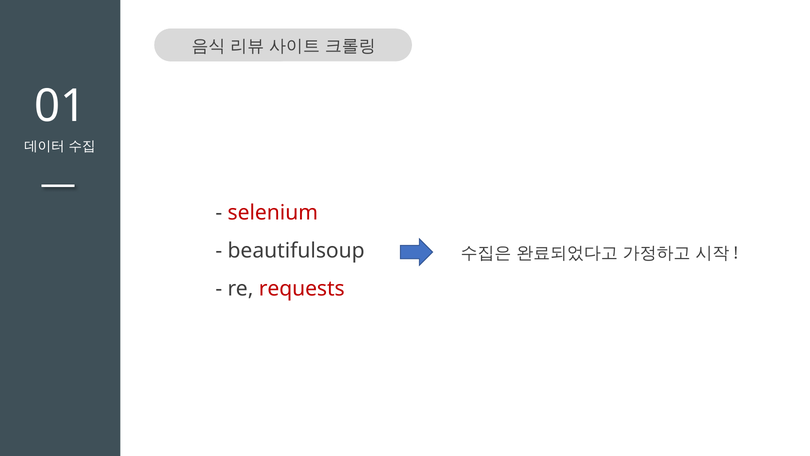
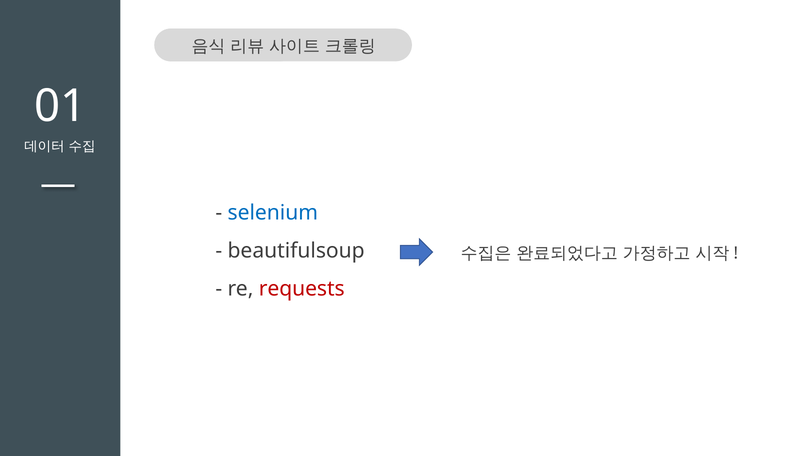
selenium colour: red -> blue
